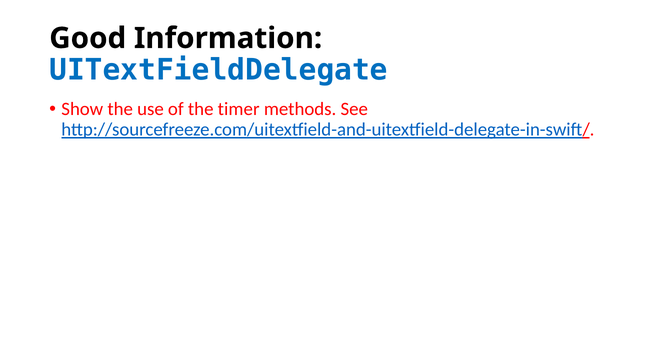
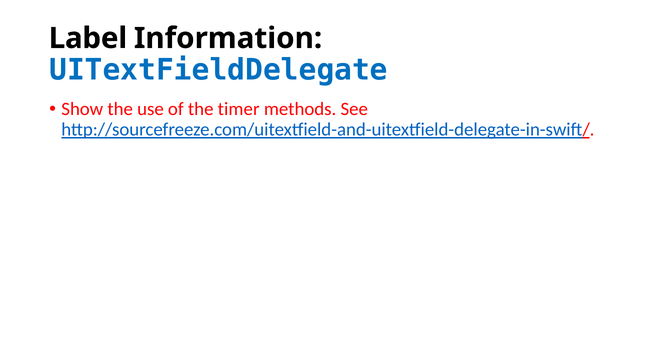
Good: Good -> Label
